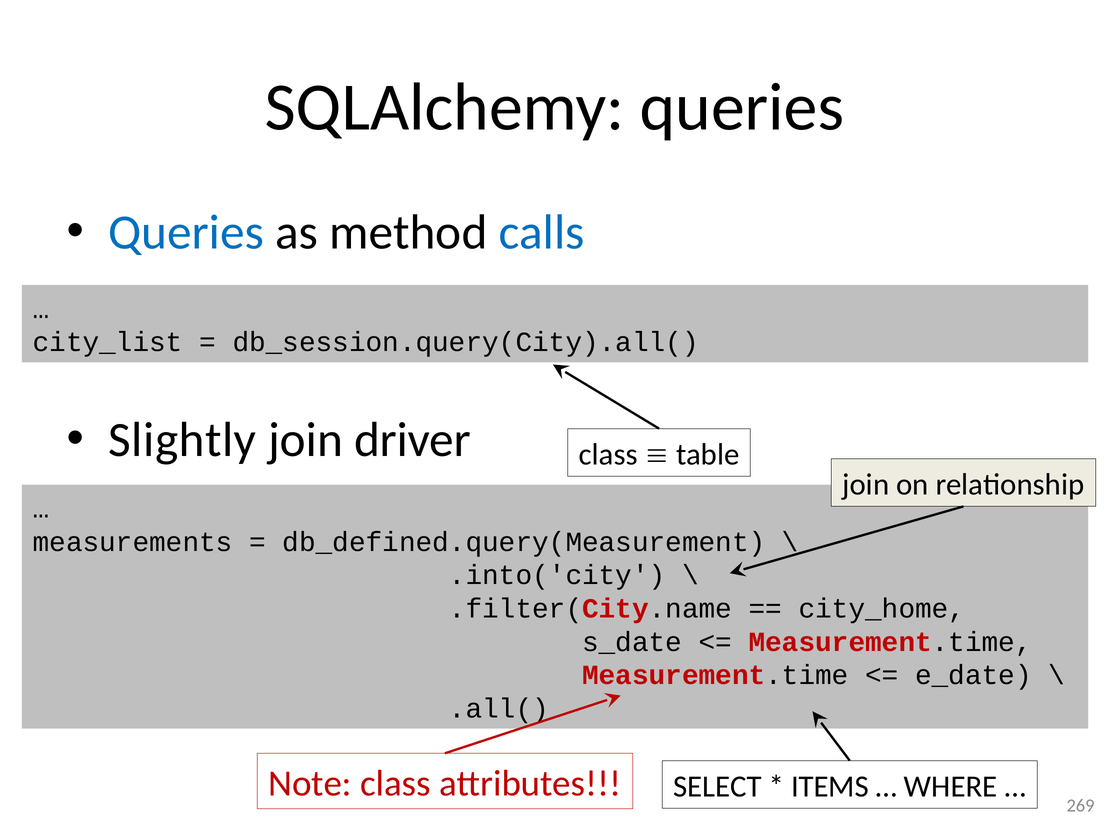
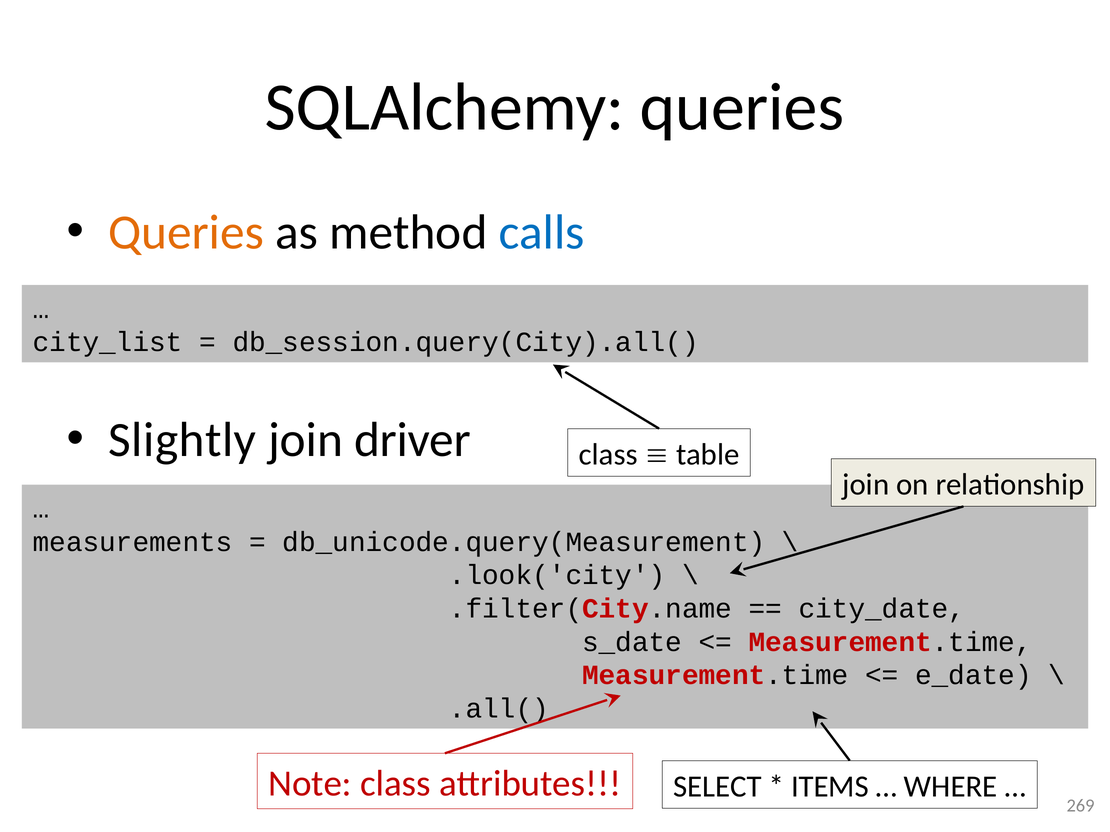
Queries at (186, 233) colour: blue -> orange
db_defined.query(Measurement: db_defined.query(Measurement -> db_unicode.query(Measurement
.into('city: .into('city -> .look('city
city_home: city_home -> city_date
